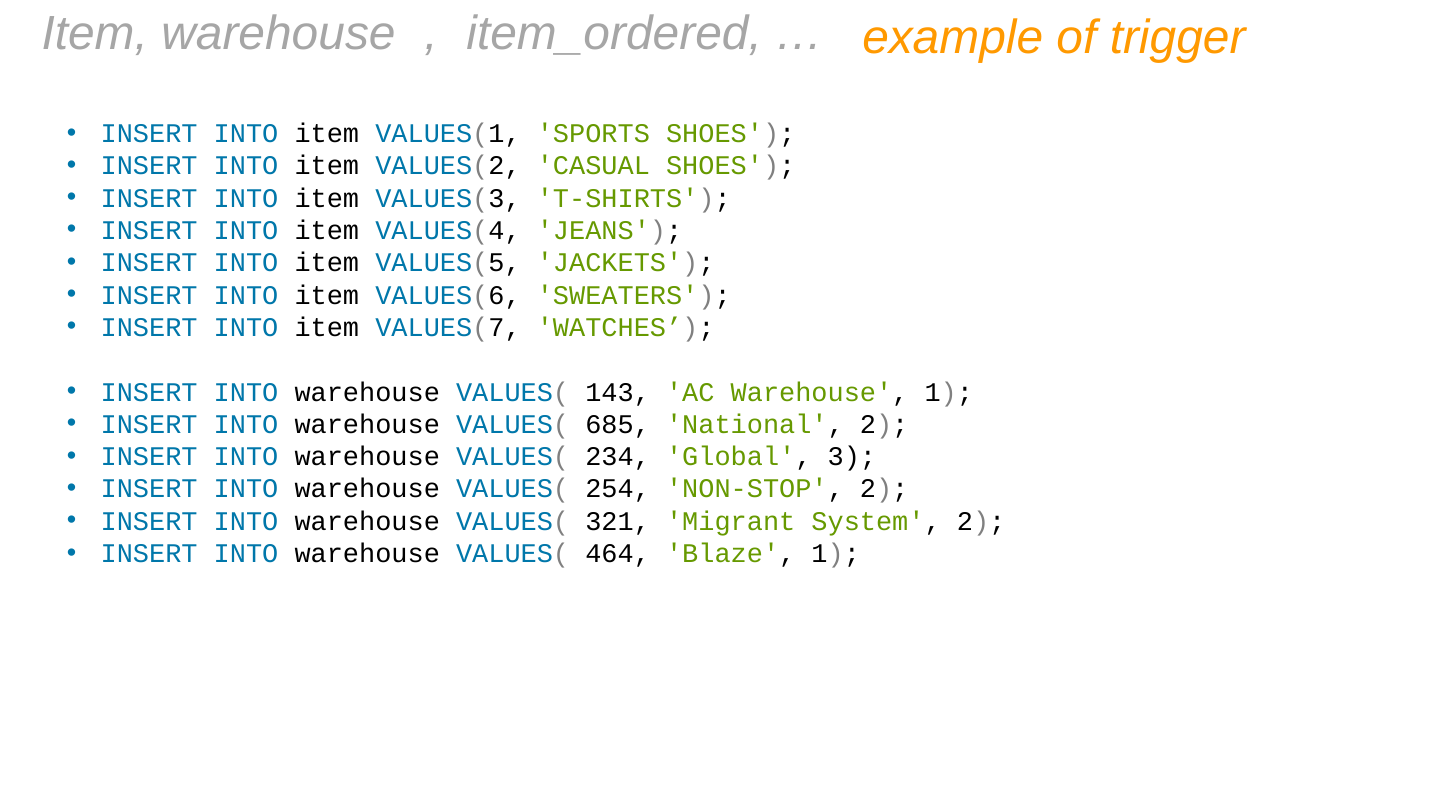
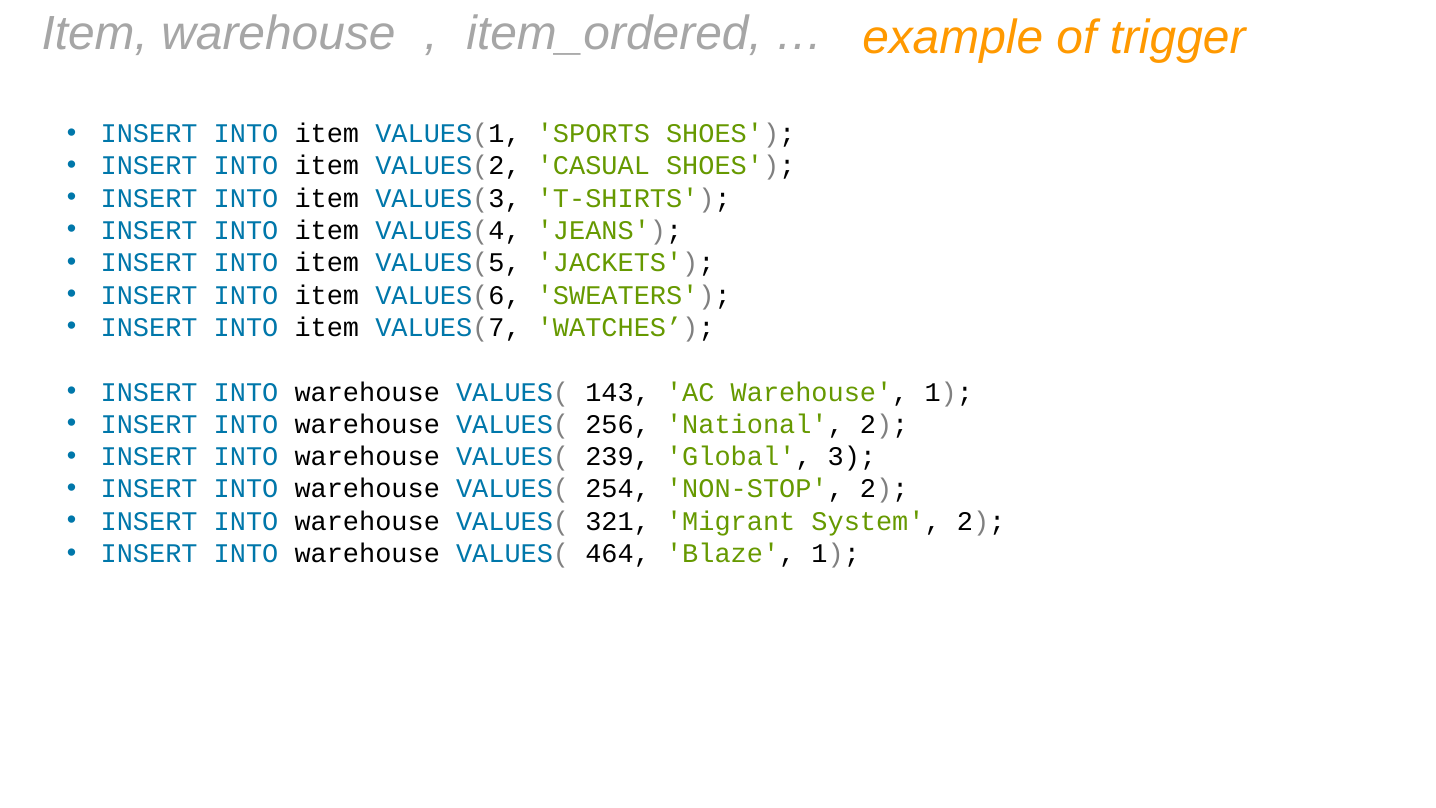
685: 685 -> 256
234: 234 -> 239
